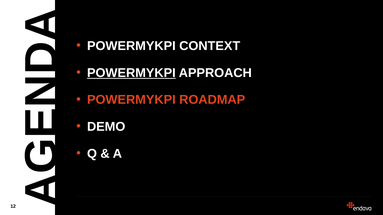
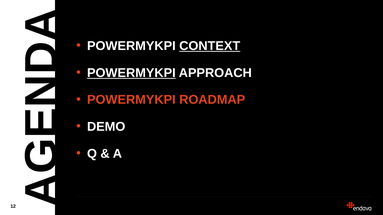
CONTEXT underline: none -> present
